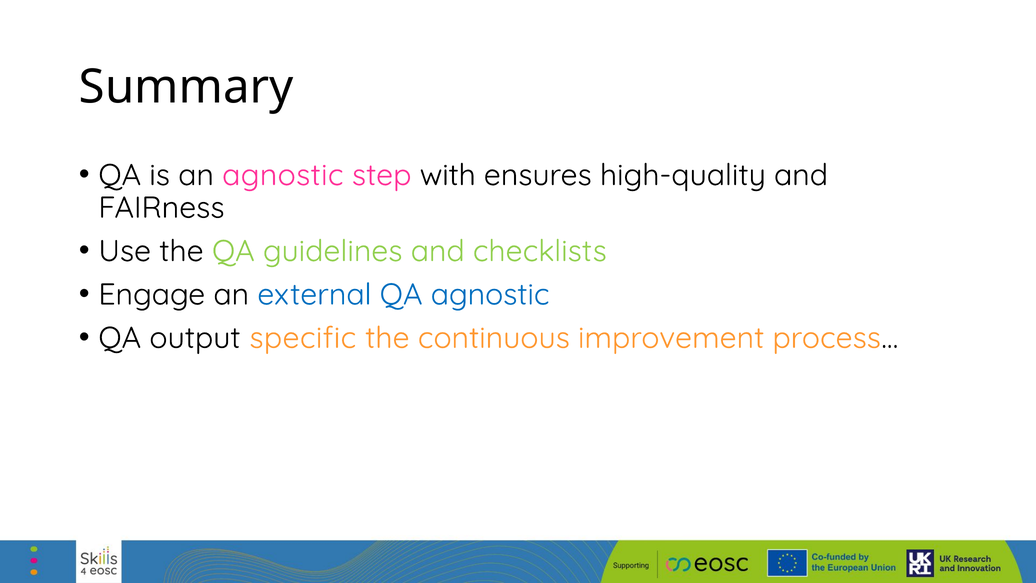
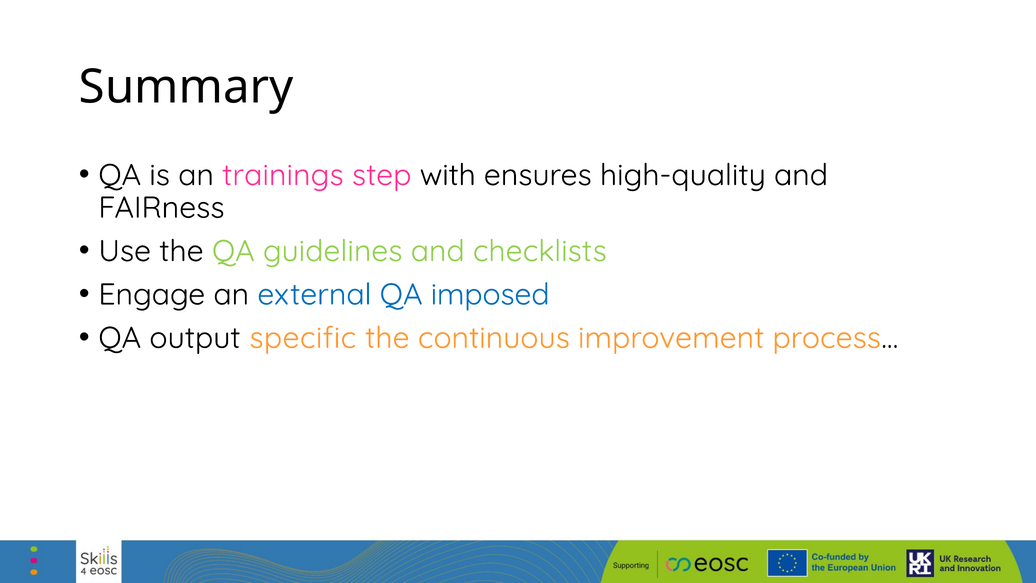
an agnostic: agnostic -> trainings
QA agnostic: agnostic -> imposed
